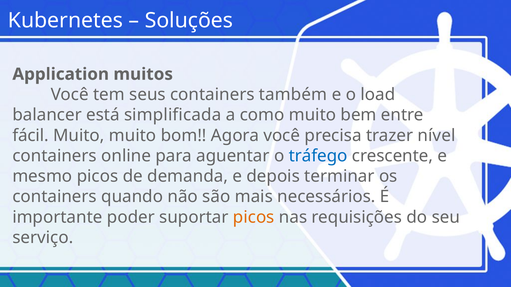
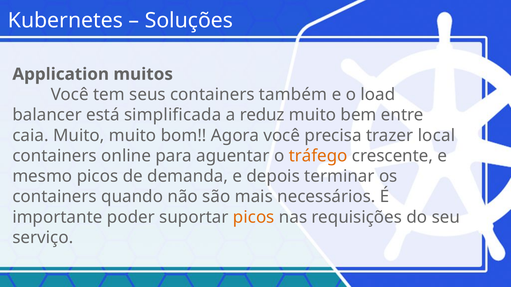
como: como -> reduz
fácil: fácil -> caia
nível: nível -> local
tráfego colour: blue -> orange
